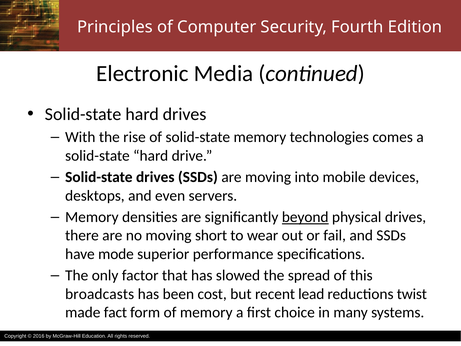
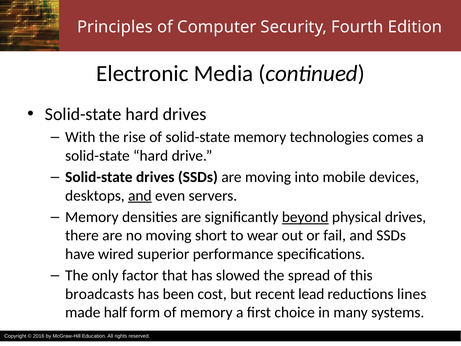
and at (140, 195) underline: none -> present
mode: mode -> wired
twist: twist -> lines
fact: fact -> half
